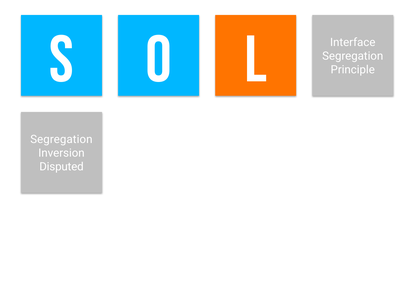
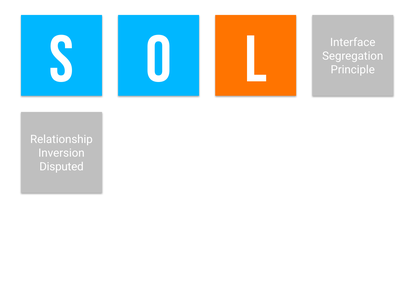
Segregation at (61, 140): Segregation -> Relationship
